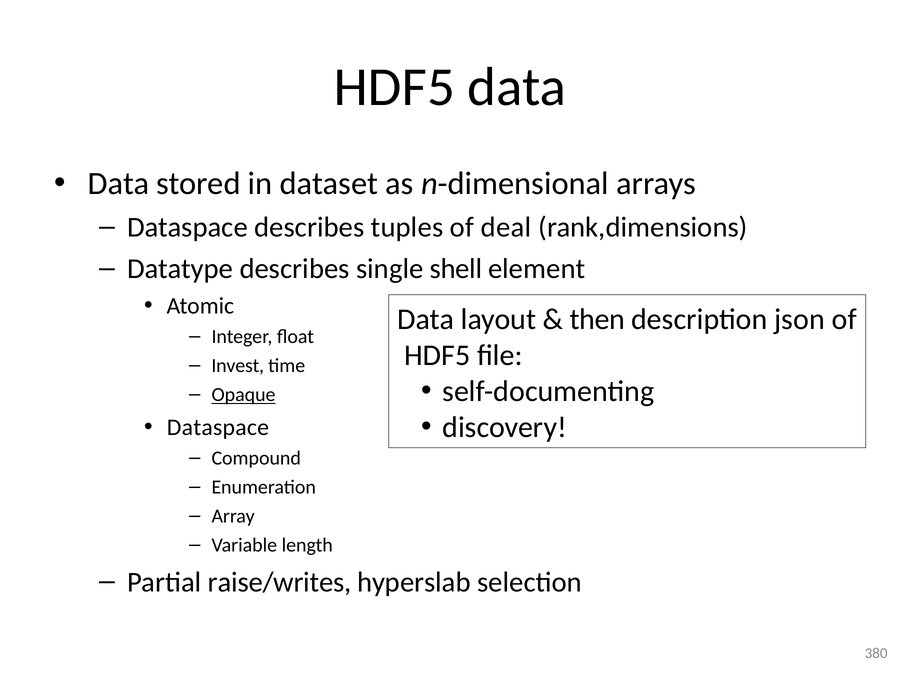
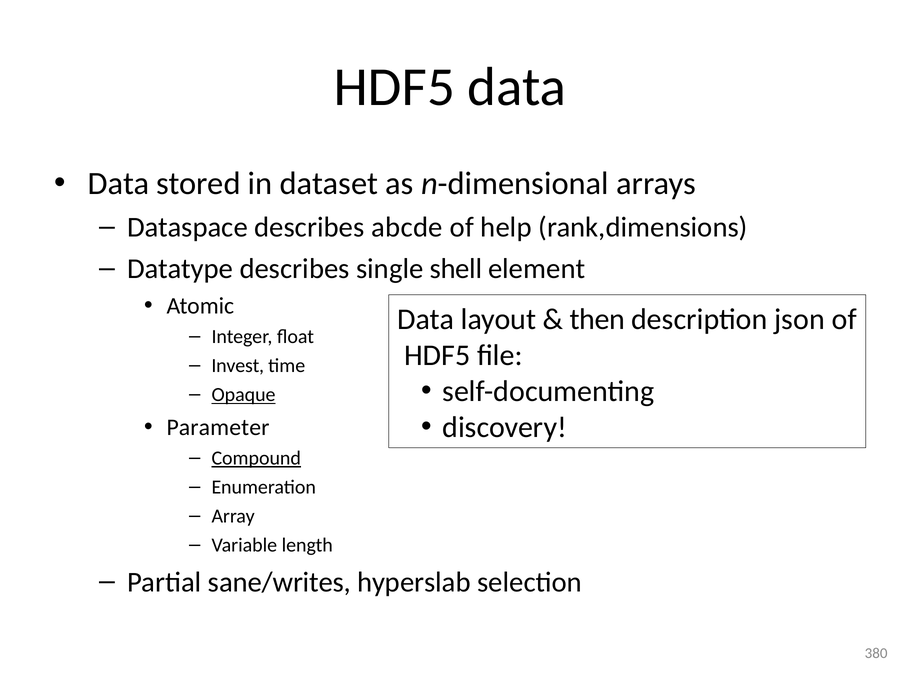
tuples: tuples -> abcde
deal: deal -> help
Dataspace at (218, 427): Dataspace -> Parameter
Compound underline: none -> present
raise/writes: raise/writes -> sane/writes
